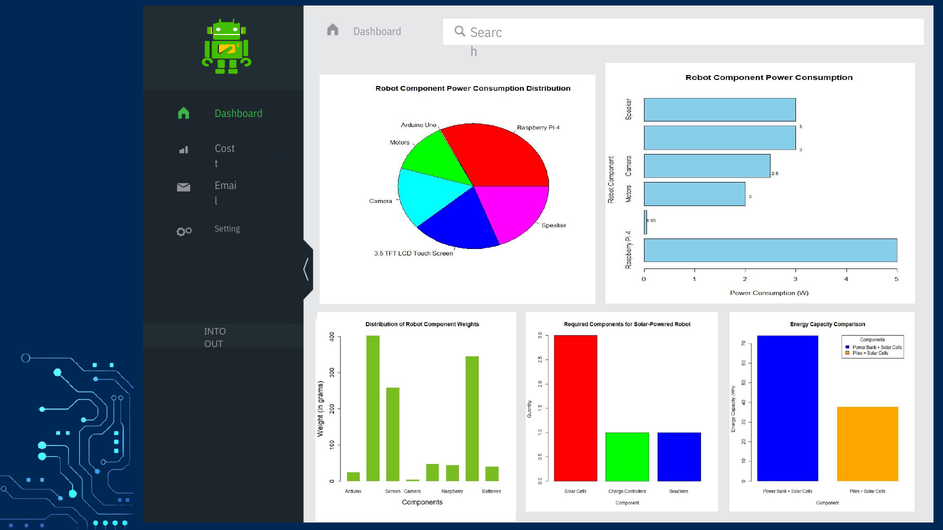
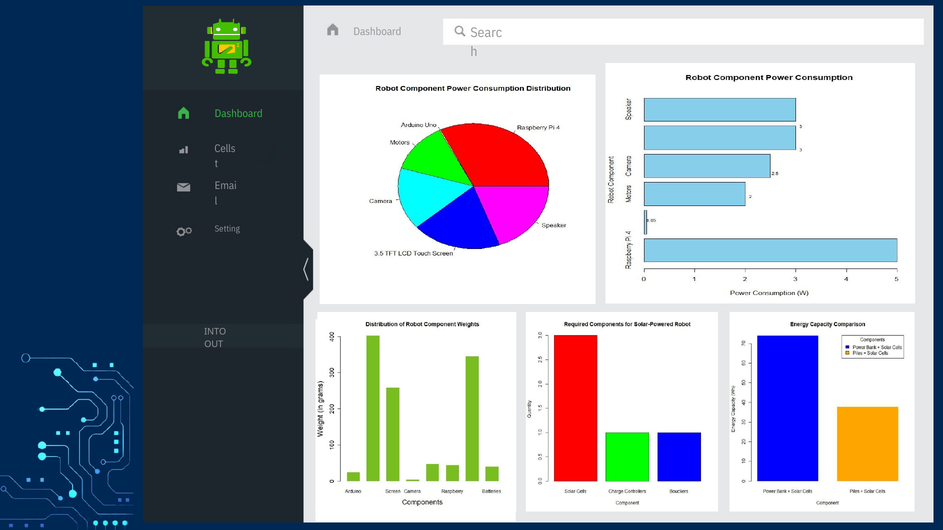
Cost: Cost -> Cells
